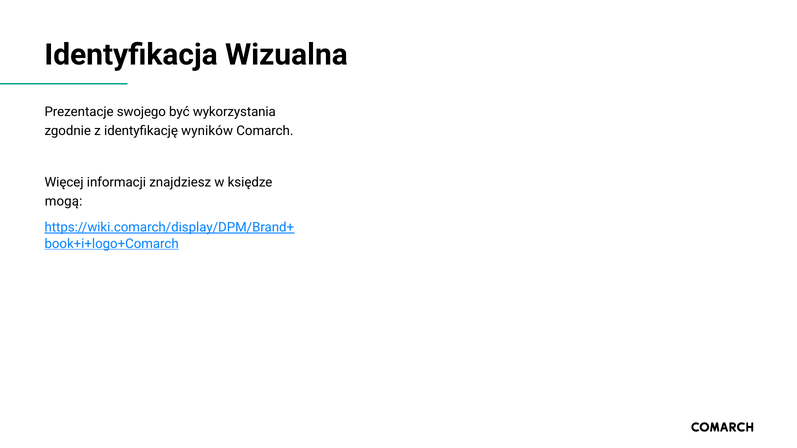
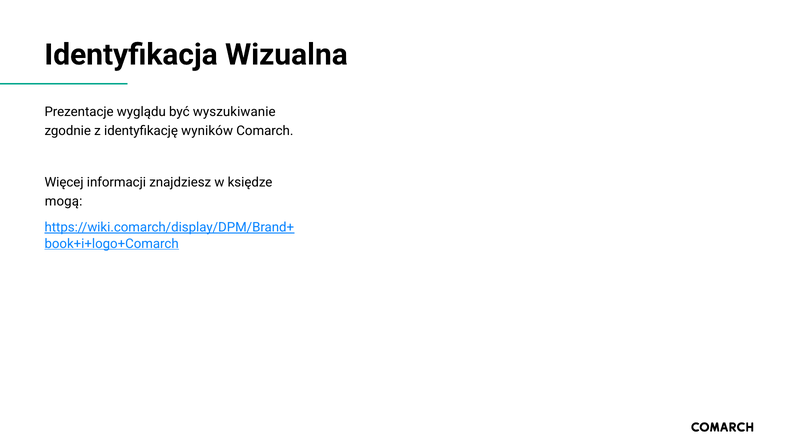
swojego: swojego -> wyglądu
wykorzystania: wykorzystania -> wyszukiwanie
